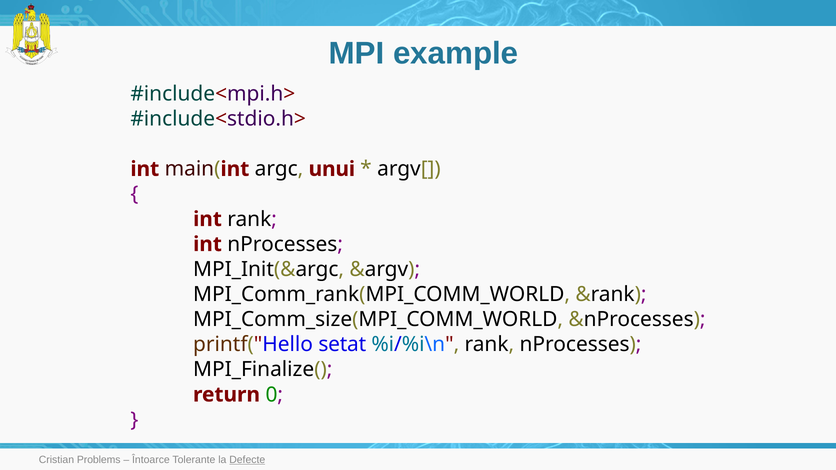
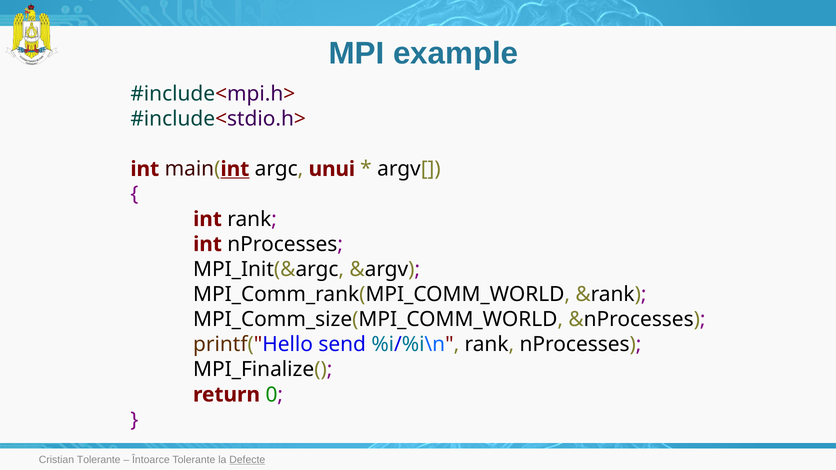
int at (235, 169) underline: none -> present
setat: setat -> send
Cristian Problems: Problems -> Tolerante
